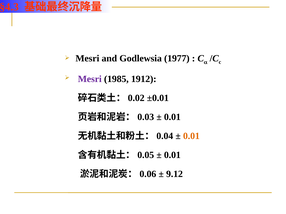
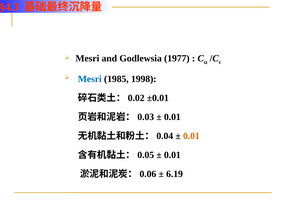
Mesri at (90, 79) colour: purple -> blue
1912: 1912 -> 1998
9.12: 9.12 -> 6.19
